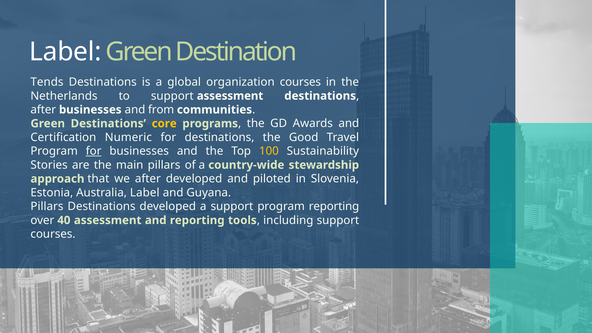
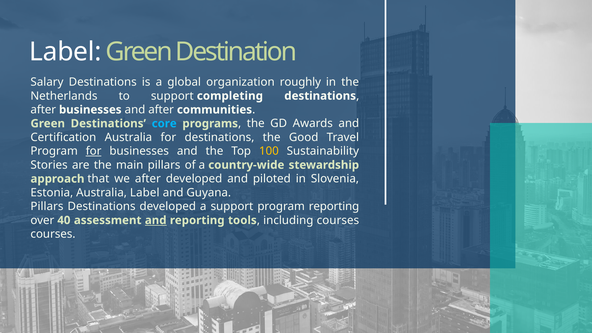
Tends: Tends -> Salary
organization courses: courses -> roughly
support assessment: assessment -> completing
and from: from -> after
core colour: yellow -> light blue
Certification Numeric: Numeric -> Australia
and at (156, 220) underline: none -> present
including support: support -> courses
